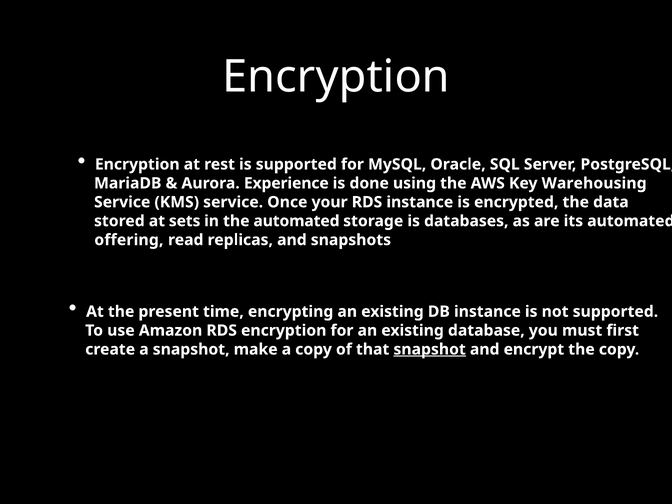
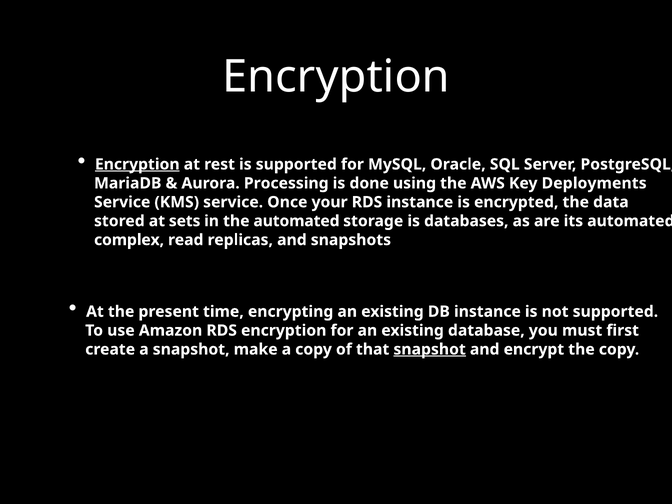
Encryption at (137, 164) underline: none -> present
Experience: Experience -> Processing
Warehousing: Warehousing -> Deployments
offering: offering -> complex
